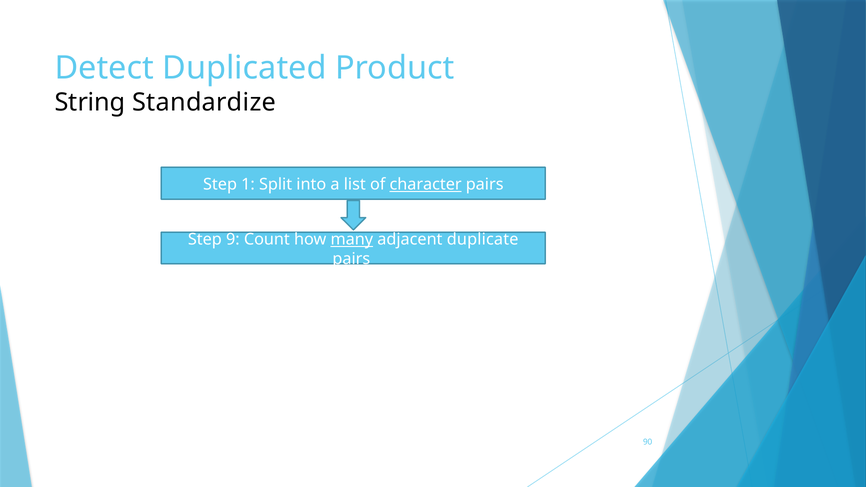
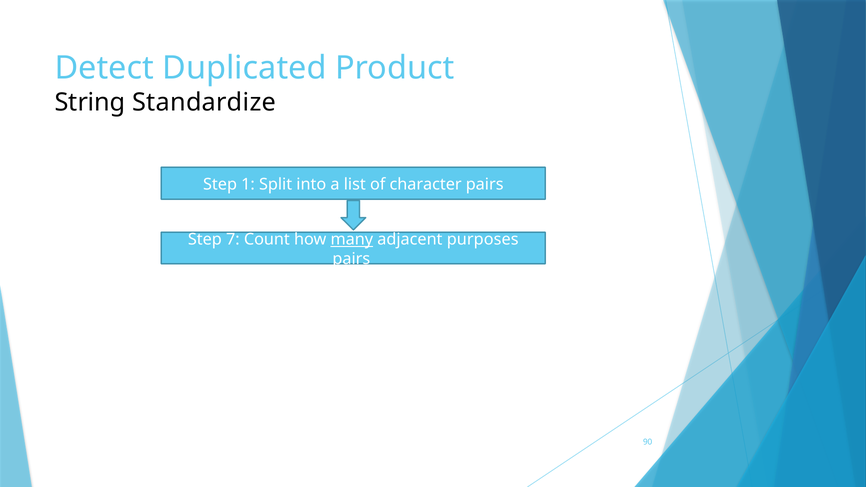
character underline: present -> none
9: 9 -> 7
duplicate: duplicate -> purposes
